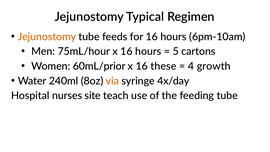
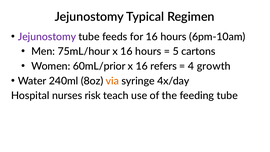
Jejunostomy at (47, 37) colour: orange -> purple
these: these -> refers
site: site -> risk
